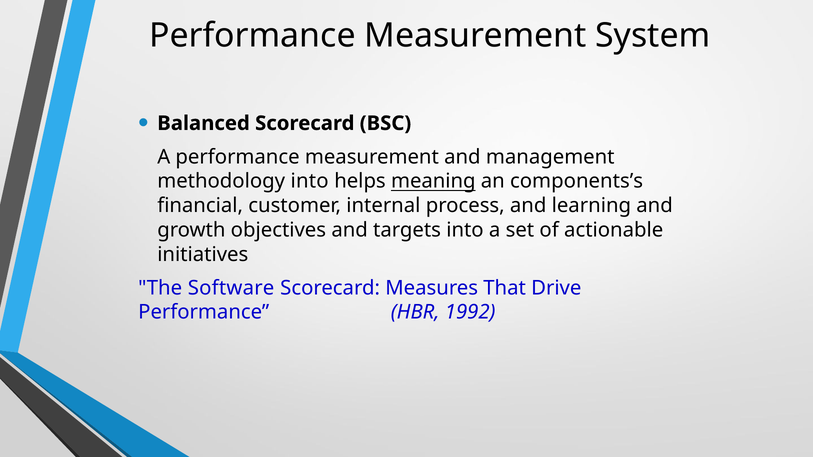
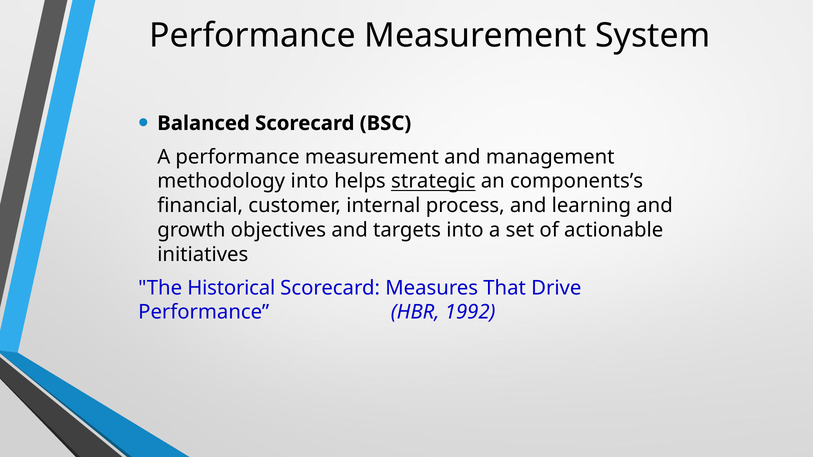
meaning: meaning -> strategic
Software: Software -> Historical
